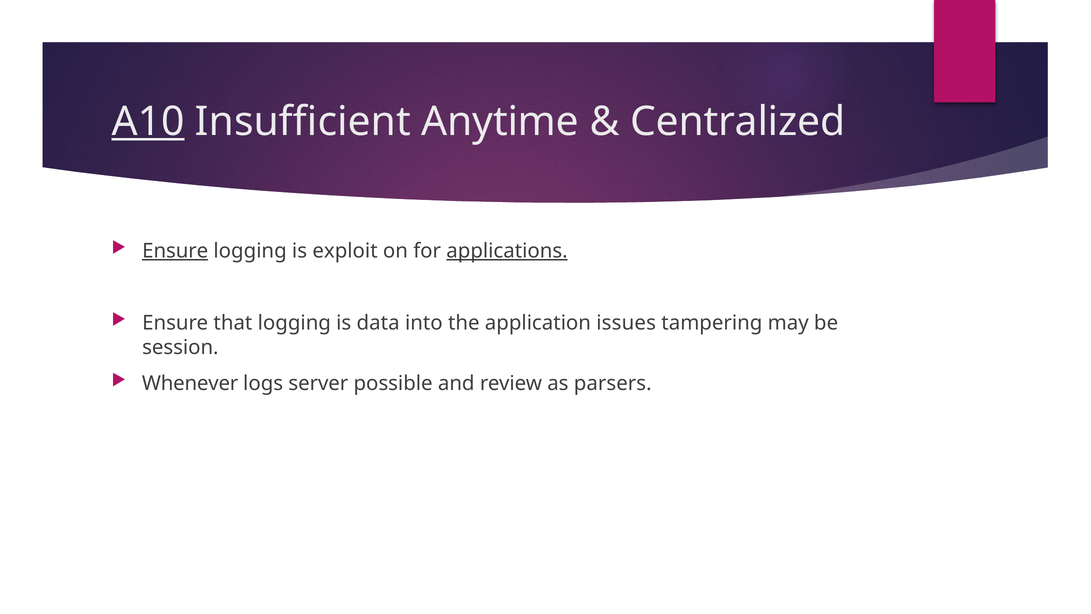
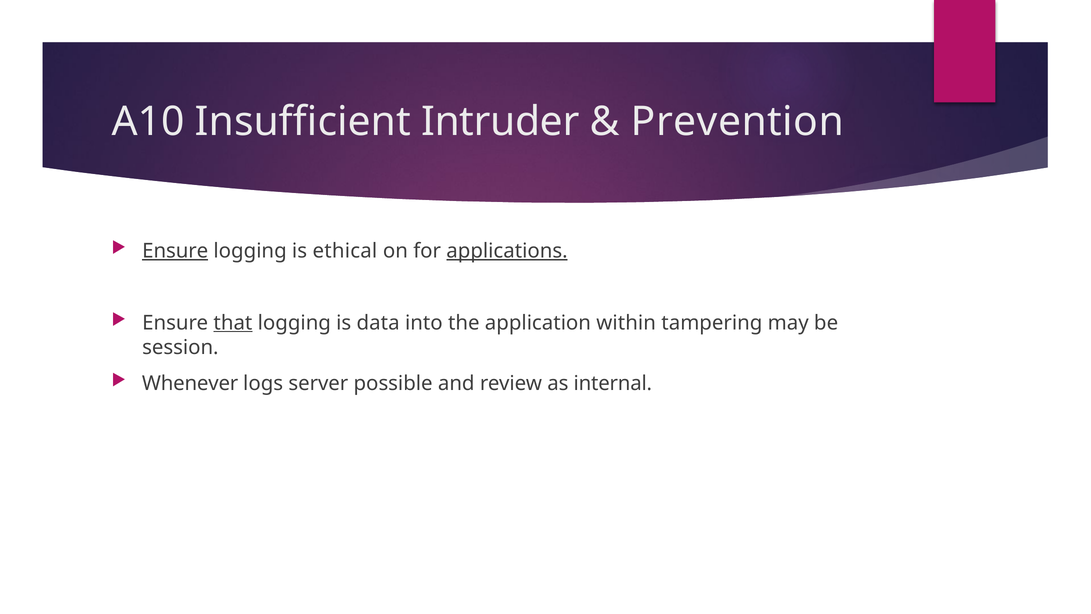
A10 underline: present -> none
Anytime: Anytime -> Intruder
Centralized: Centralized -> Prevention
exploit: exploit -> ethical
that underline: none -> present
issues: issues -> within
parsers: parsers -> internal
